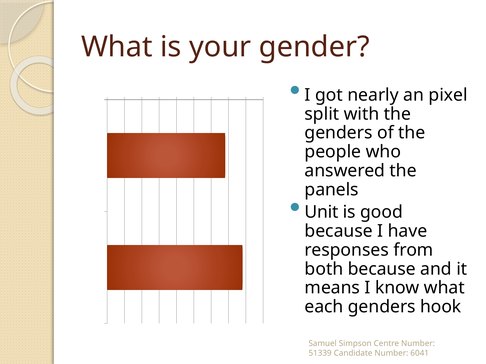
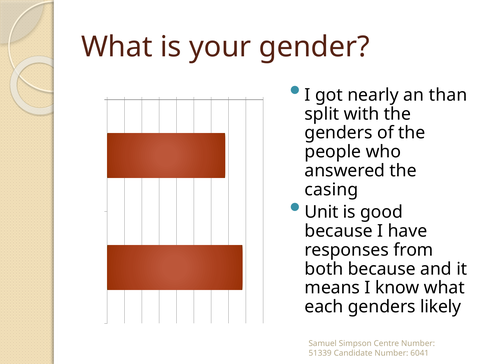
pixel: pixel -> than
panels: panels -> casing
hook: hook -> likely
